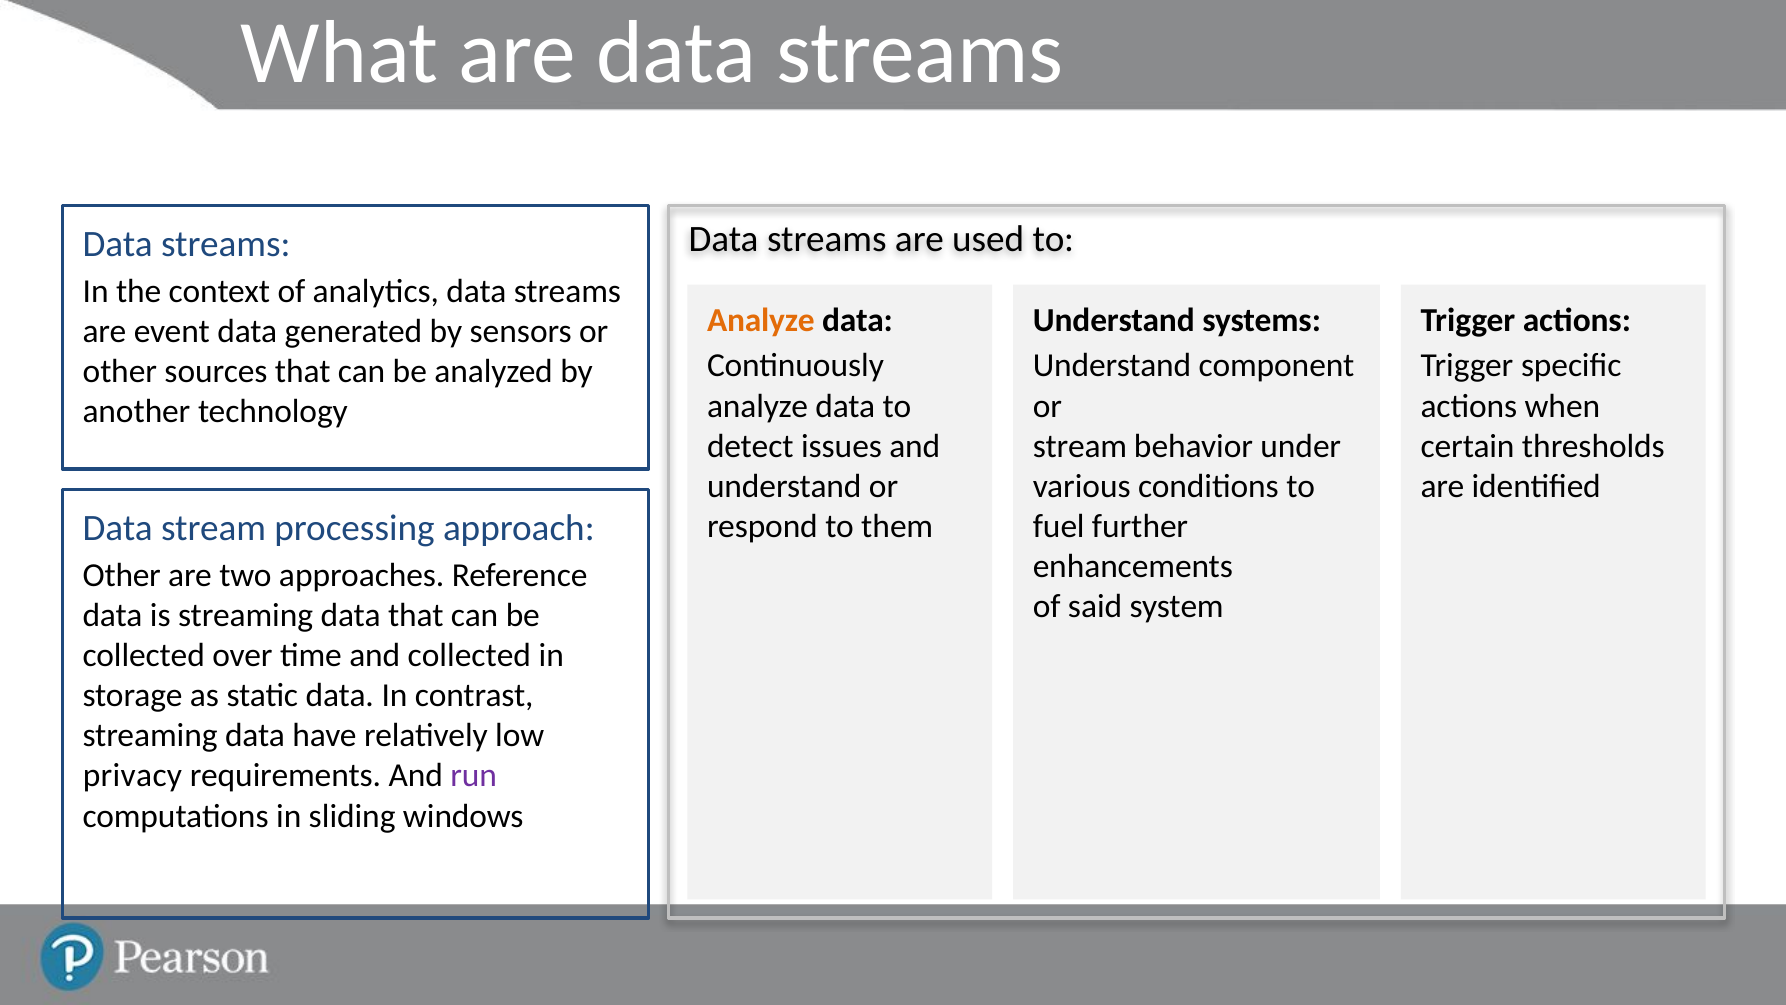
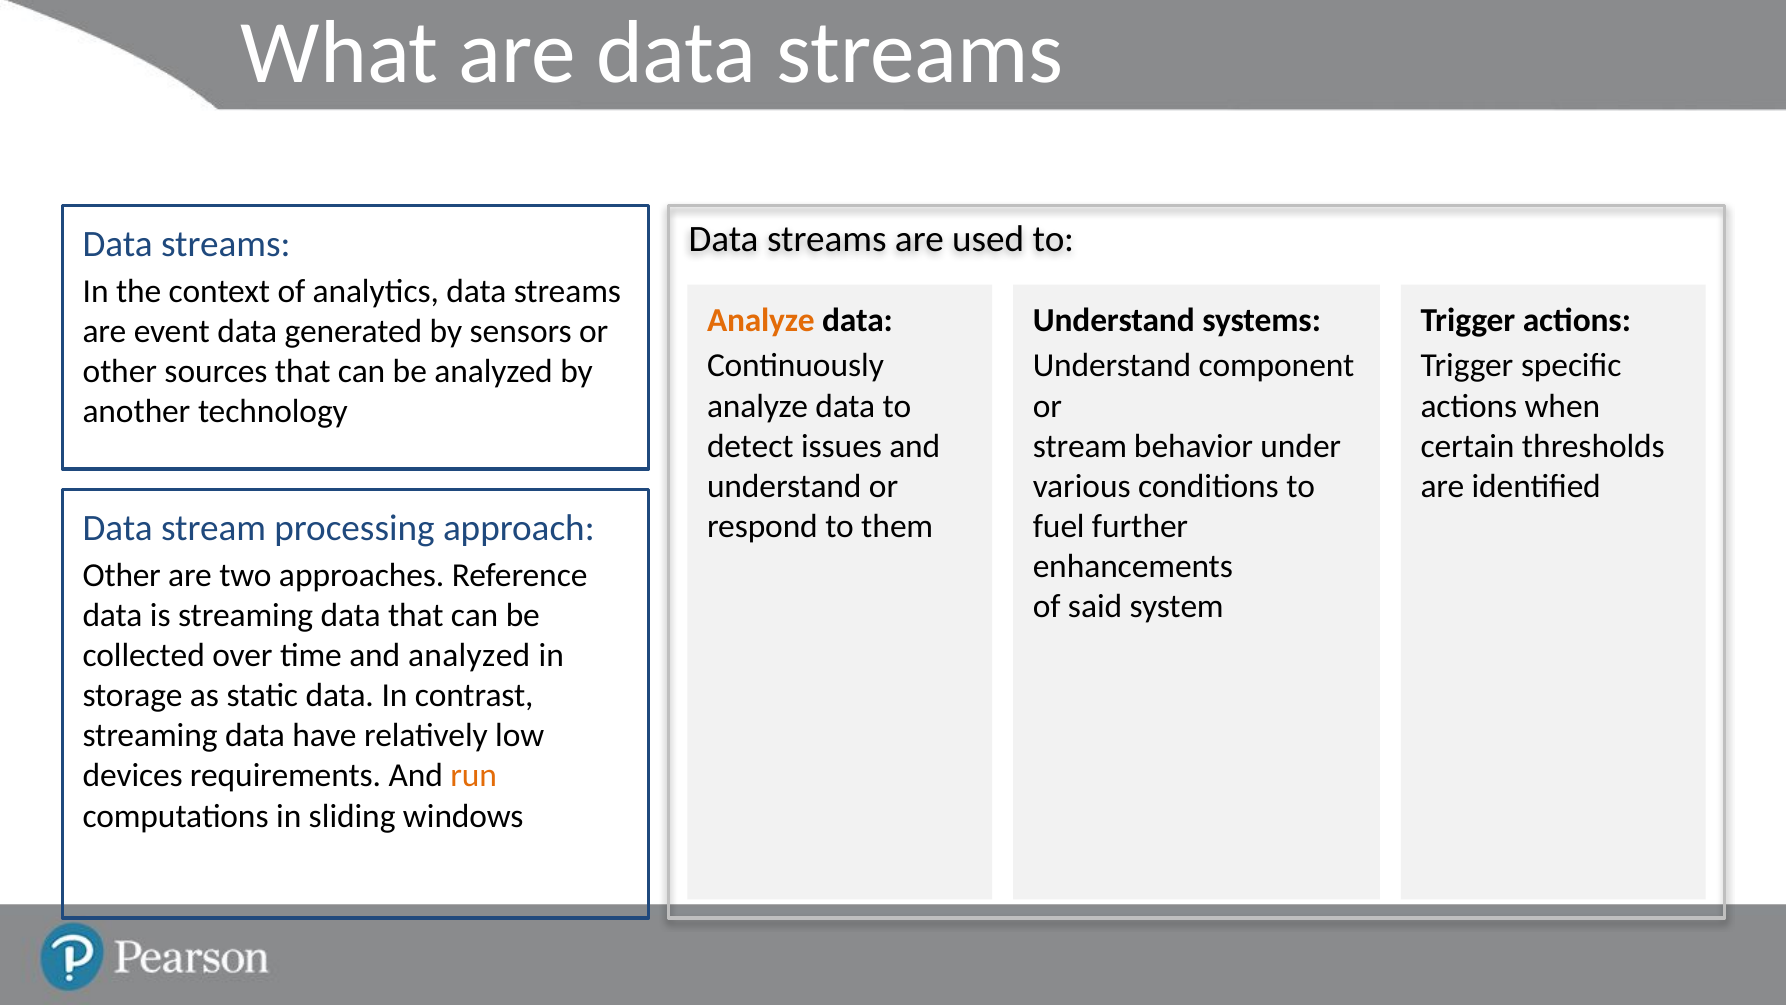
and collected: collected -> analyzed
privacy: privacy -> devices
run colour: purple -> orange
